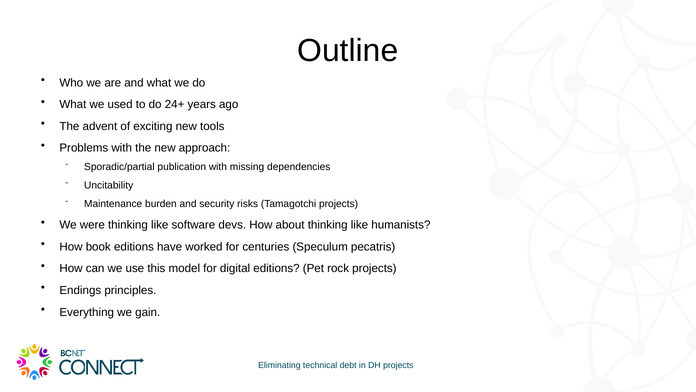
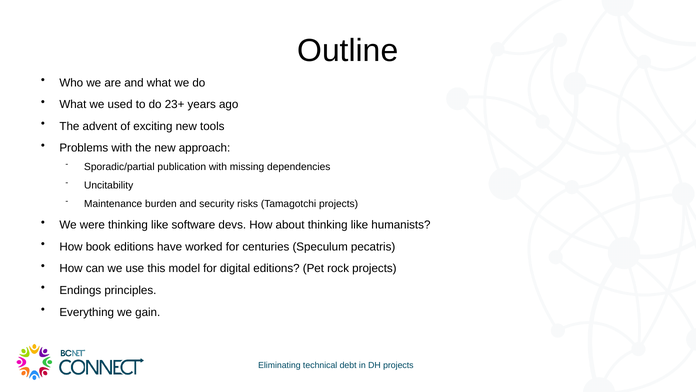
24+: 24+ -> 23+
